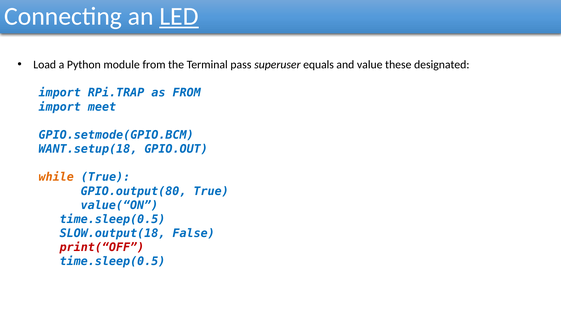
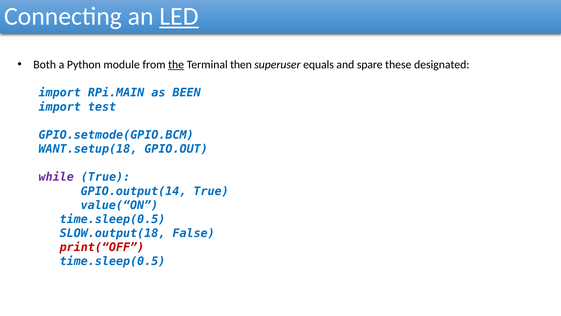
Load: Load -> Both
the underline: none -> present
pass: pass -> then
value: value -> spare
RPi.TRAP: RPi.TRAP -> RPi.MAIN
as FROM: FROM -> BEEN
meet: meet -> test
while colour: orange -> purple
GPIO.output(80: GPIO.output(80 -> GPIO.output(14
